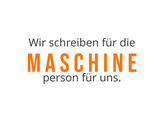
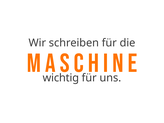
person: person -> wichtig
